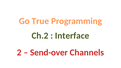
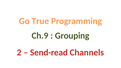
Ch.2: Ch.2 -> Ch.9
Interface: Interface -> Grouping
Send-over: Send-over -> Send-read
